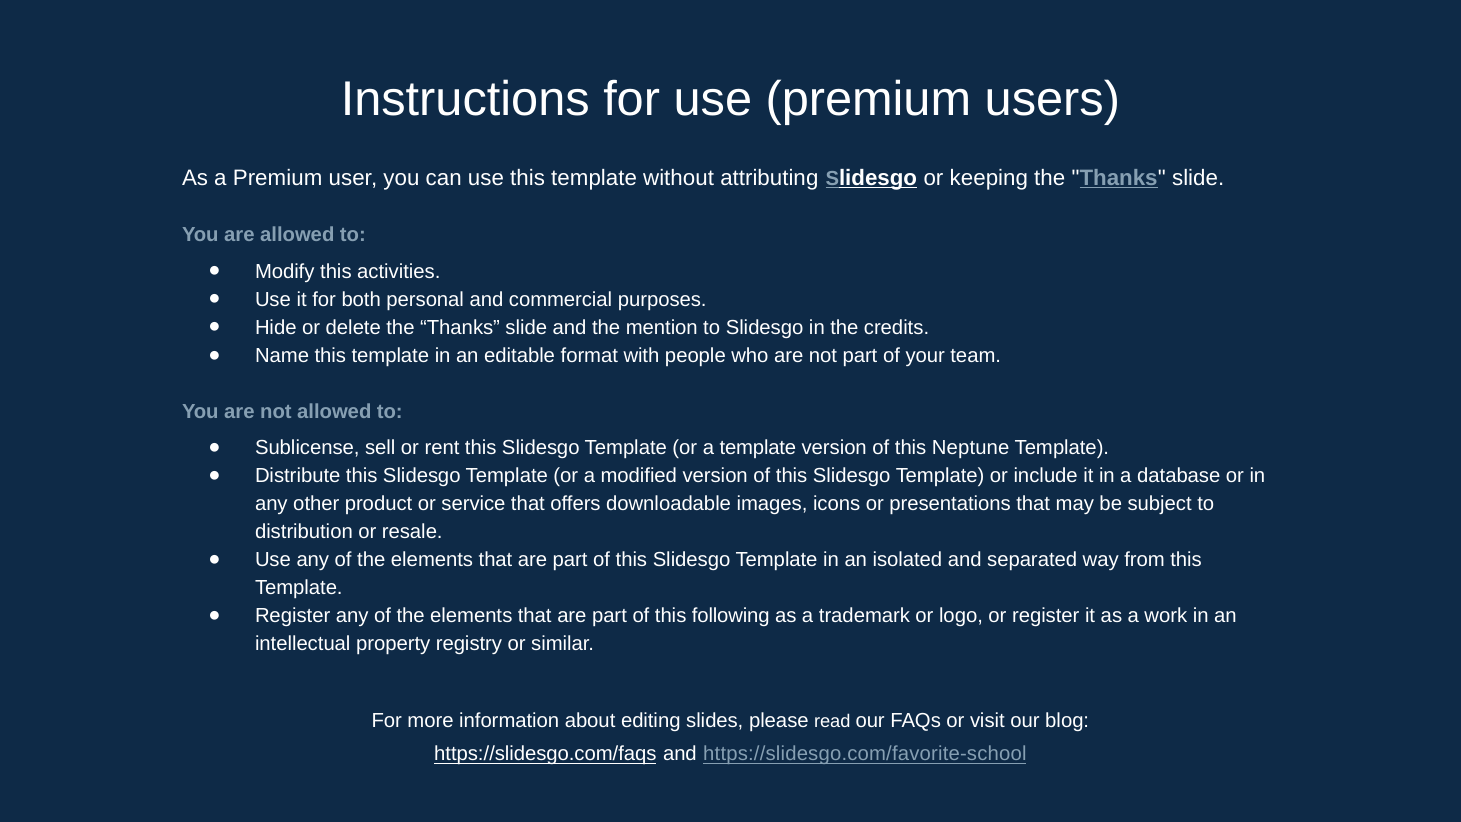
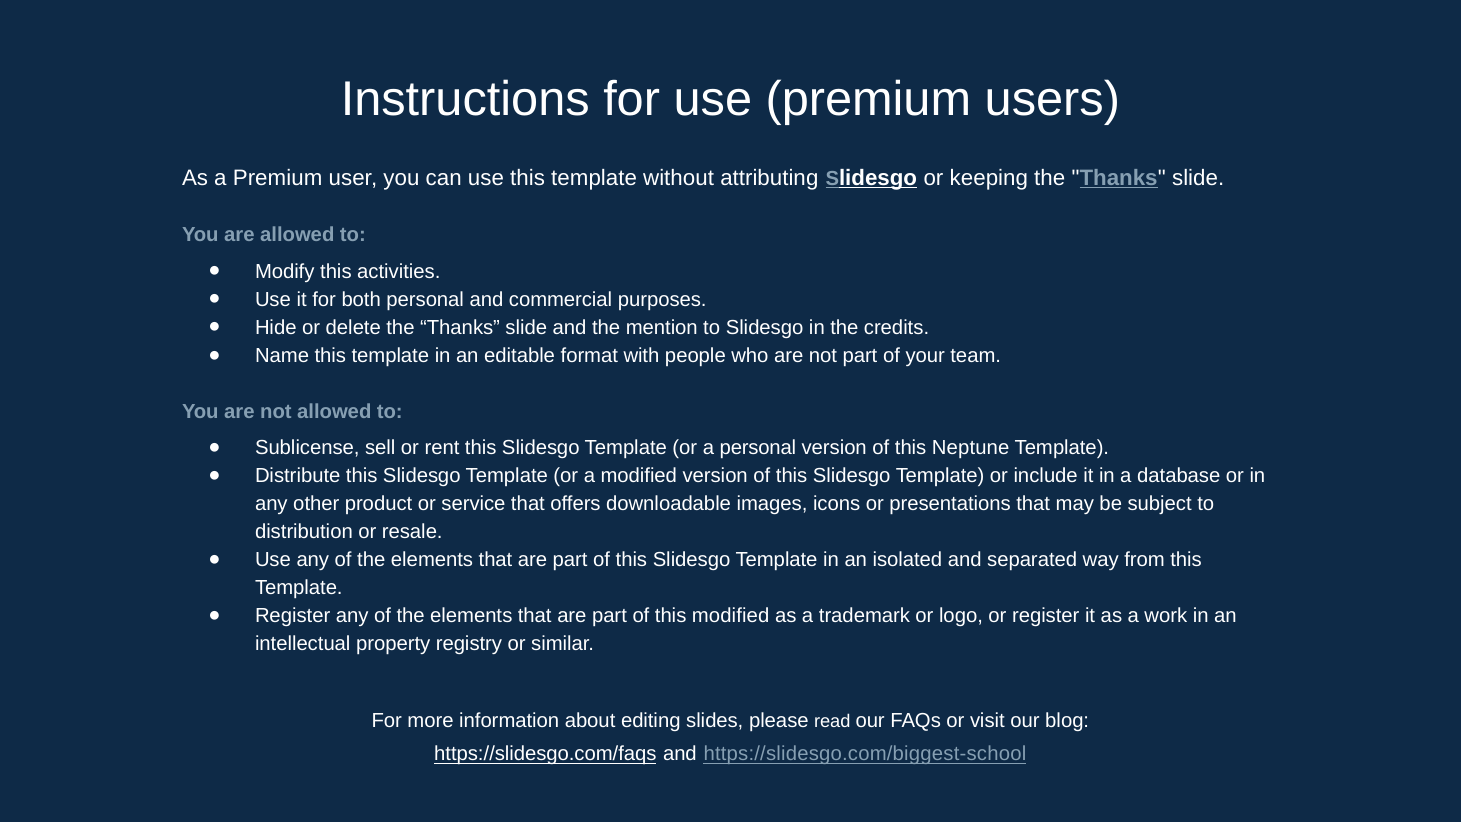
a template: template -> personal
this following: following -> modified
https://slidesgo.com/favorite-school: https://slidesgo.com/favorite-school -> https://slidesgo.com/biggest-school
